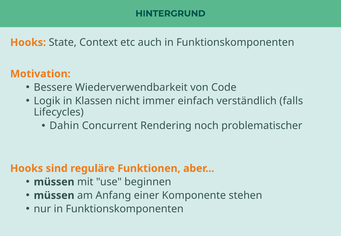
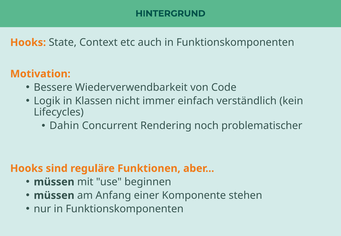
falls: falls -> kein
